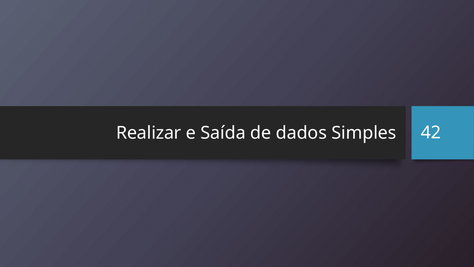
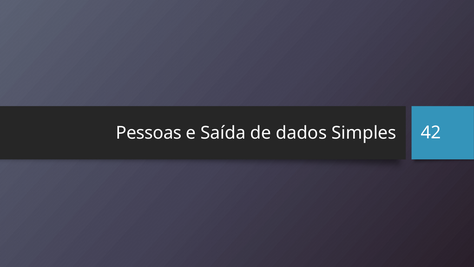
Realizar: Realizar -> Pessoas
